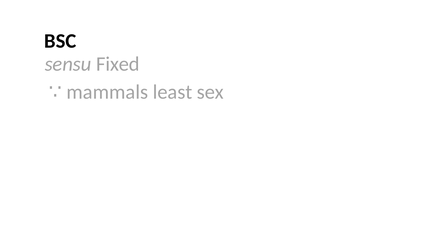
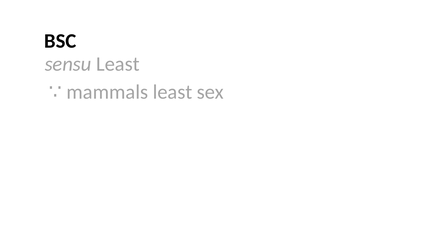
sensu Fixed: Fixed -> Least
